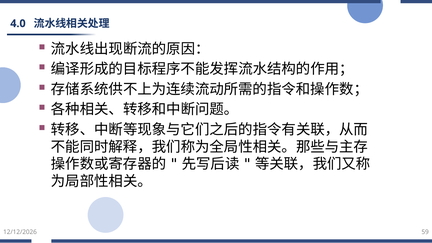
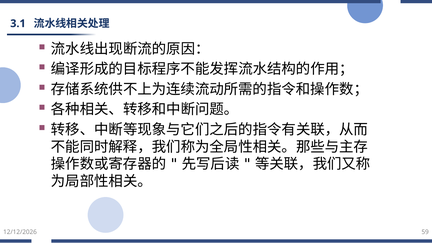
4.0: 4.0 -> 3.1
